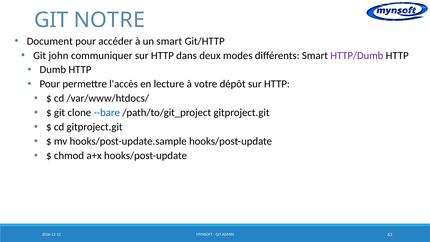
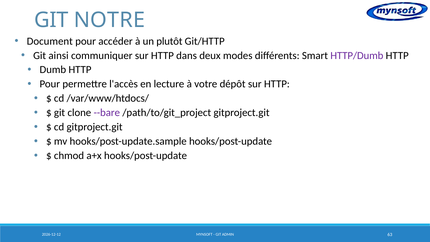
un smart: smart -> plutôt
john: john -> ainsi
--bare colour: blue -> purple
